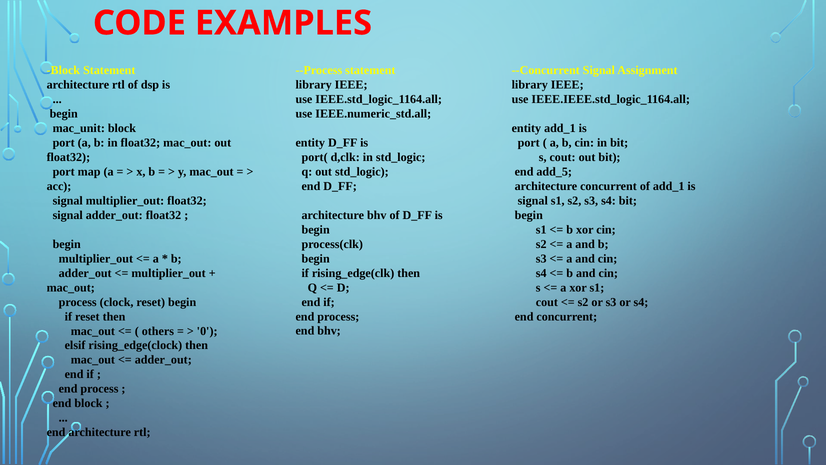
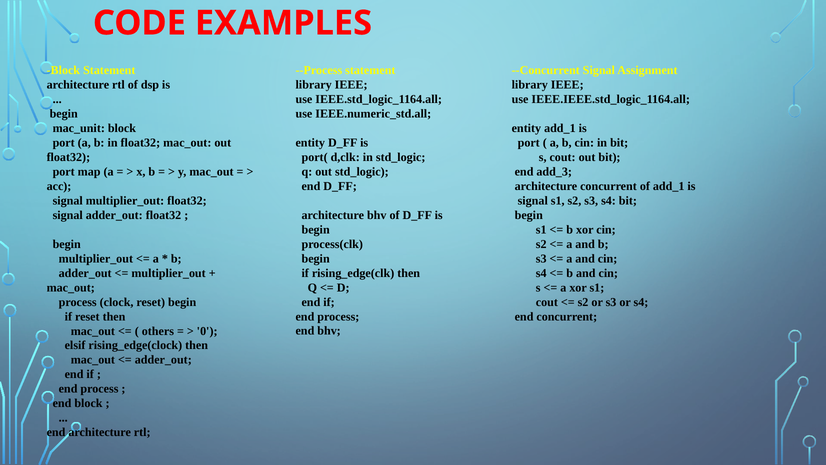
add_5: add_5 -> add_3
